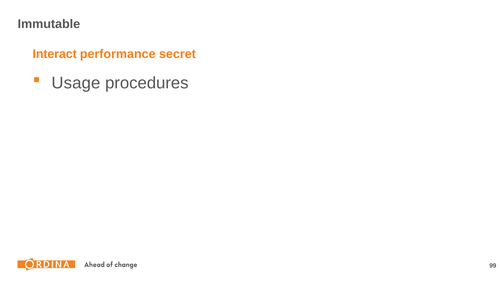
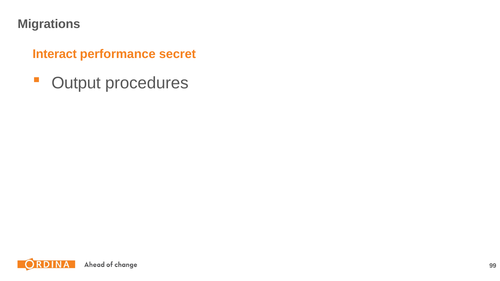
Immutable: Immutable -> Migrations
Usage: Usage -> Output
